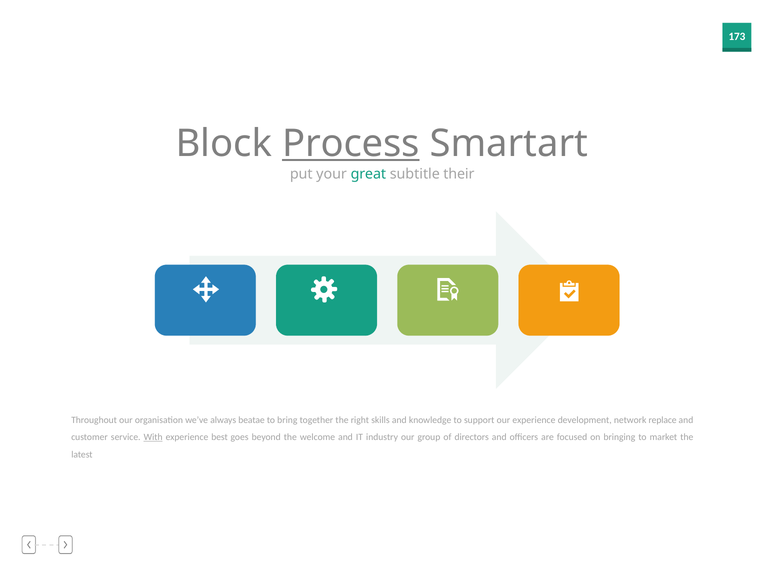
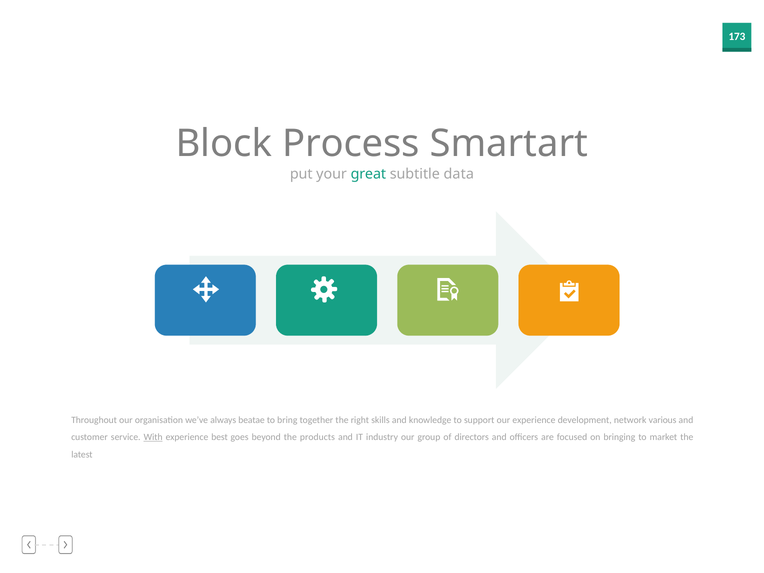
Process underline: present -> none
their: their -> data
replace: replace -> various
welcome: welcome -> products
